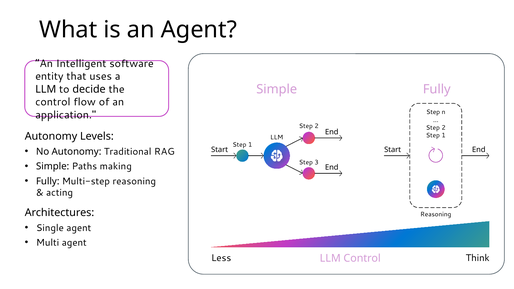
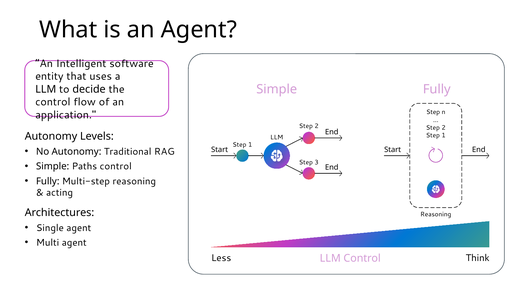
Paths making: making -> control
